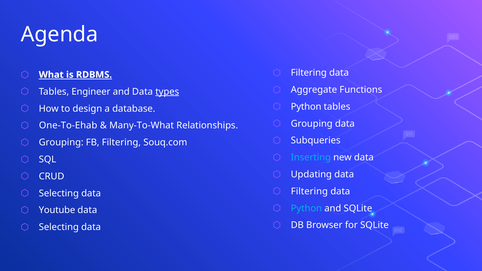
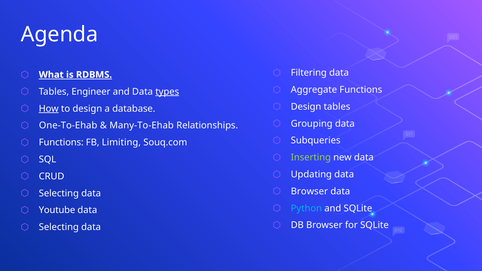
Python at (306, 107): Python -> Design
How underline: none -> present
Many-To-What: Many-To-What -> Many-To-Ehab
Grouping at (61, 143): Grouping -> Functions
FB Filtering: Filtering -> Limiting
Inserting colour: light blue -> light green
Filtering at (309, 191): Filtering -> Browser
